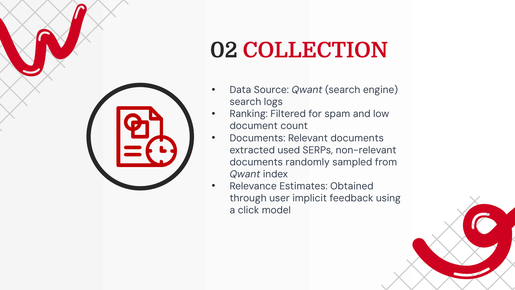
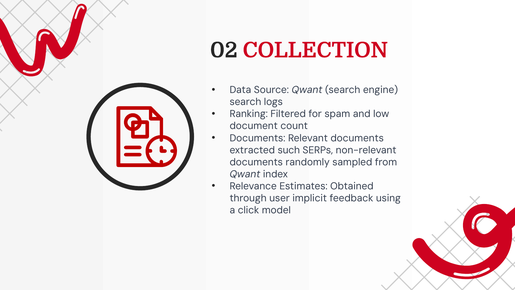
used: used -> such
